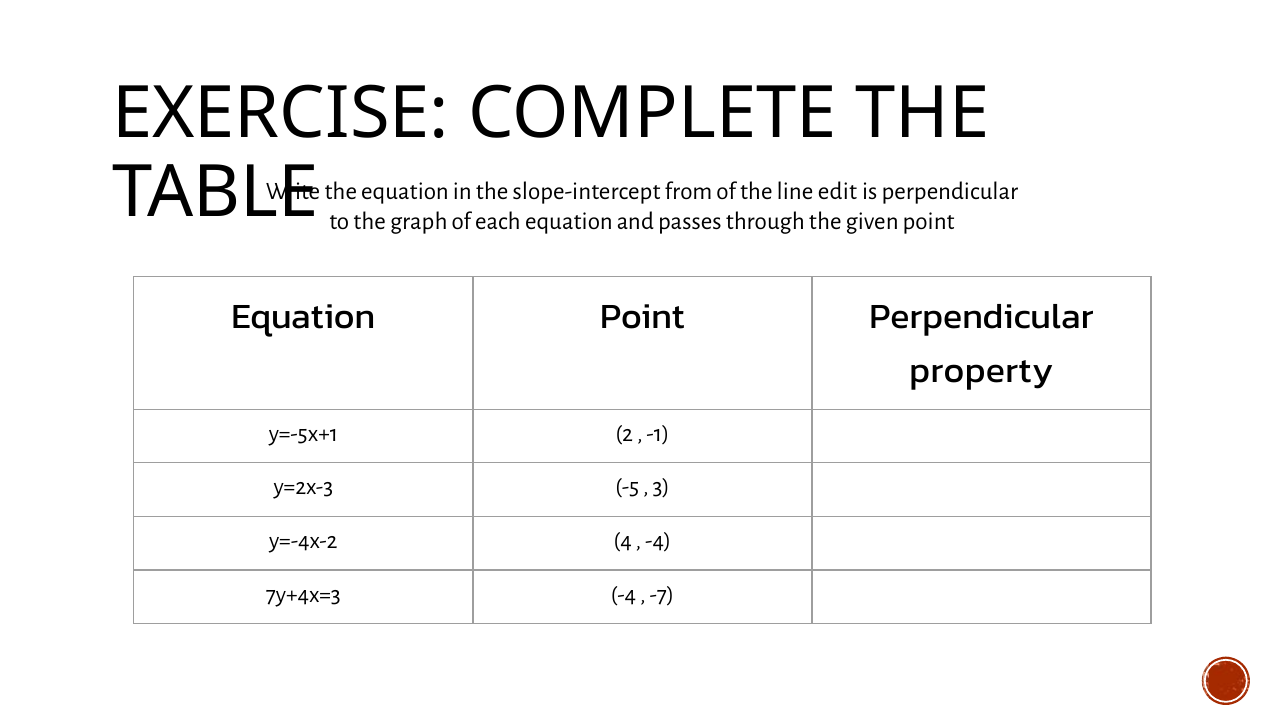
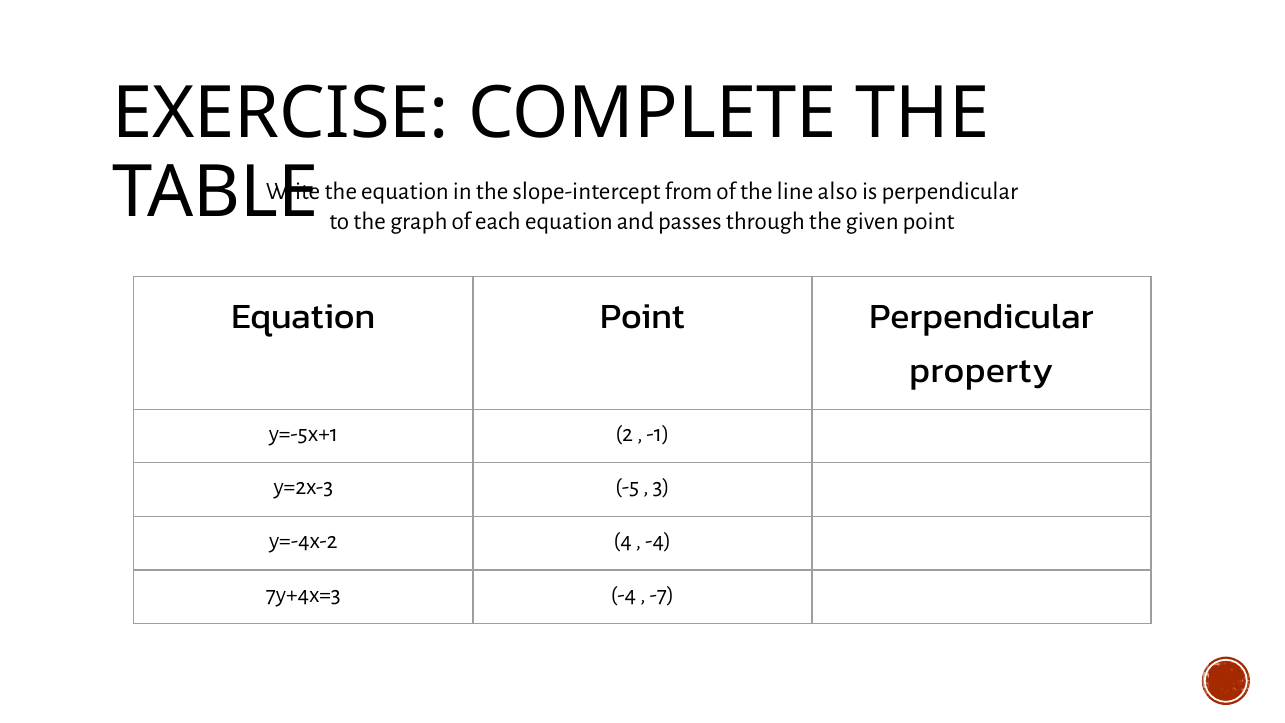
edit: edit -> also
